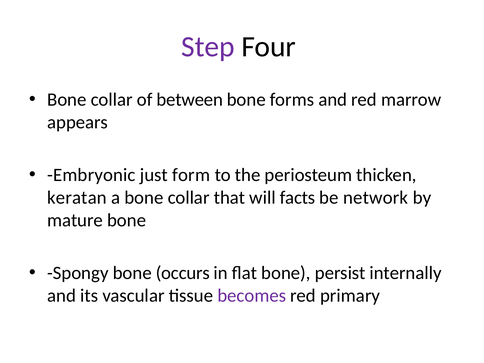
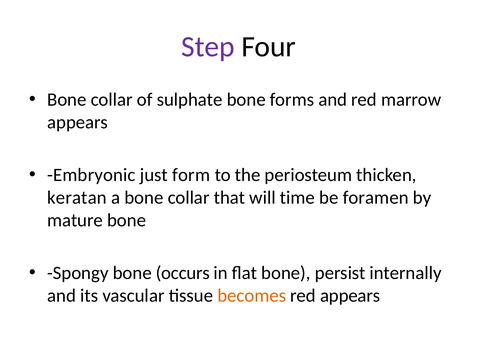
between: between -> sulphate
facts: facts -> time
network: network -> foramen
becomes colour: purple -> orange
red primary: primary -> appears
